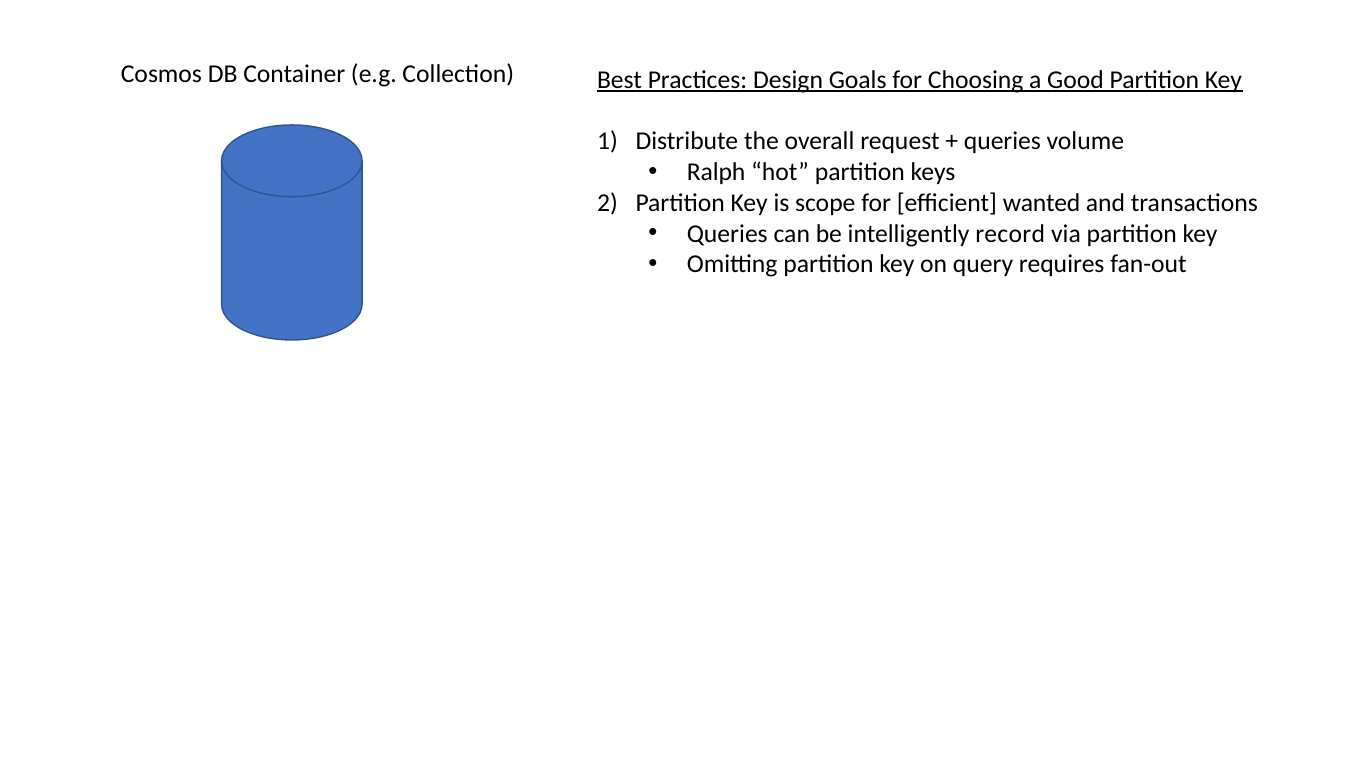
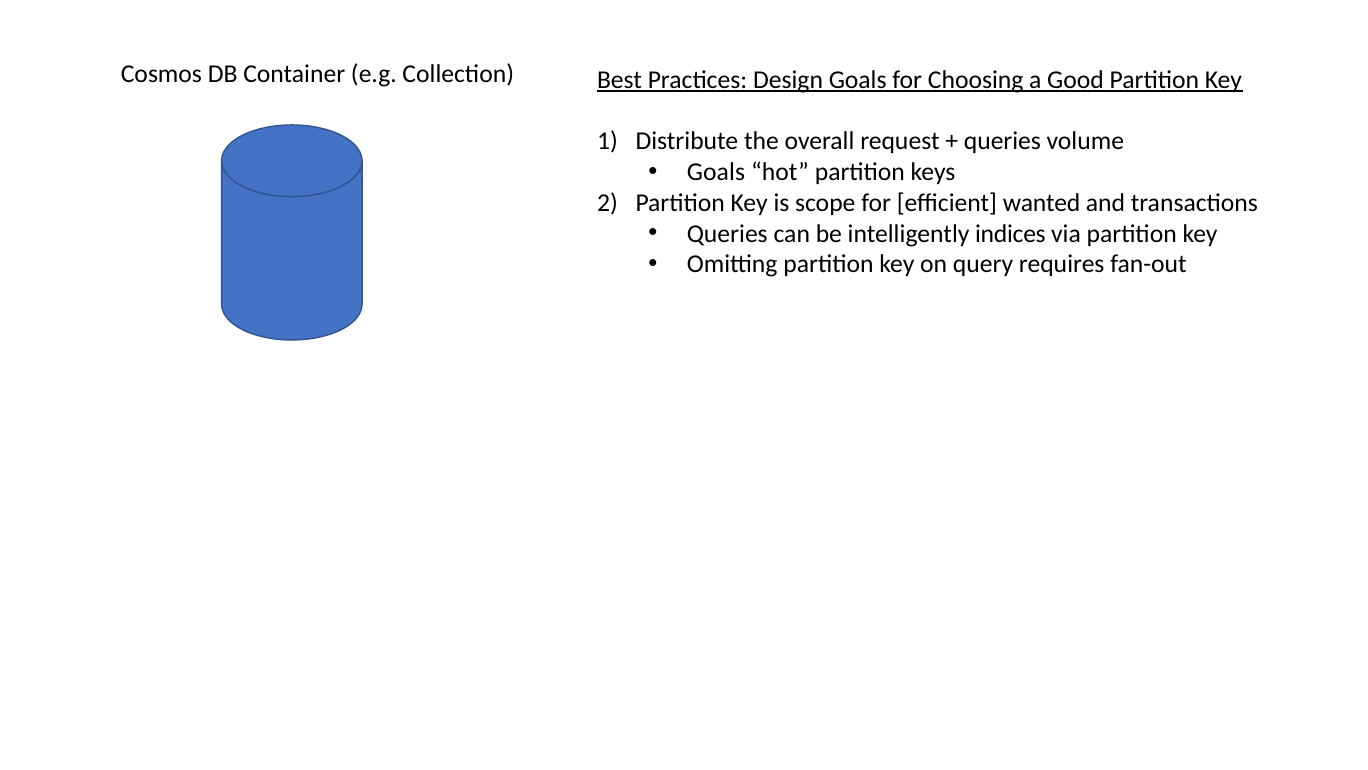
Ralph at (716, 172): Ralph -> Goals
record: record -> indices
